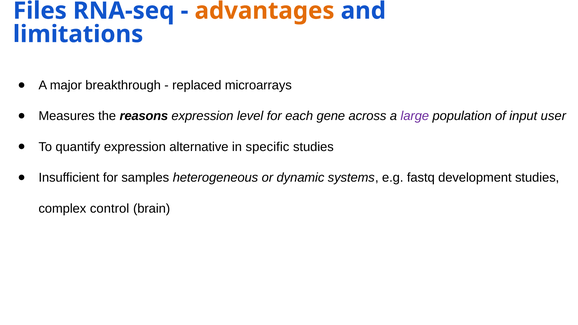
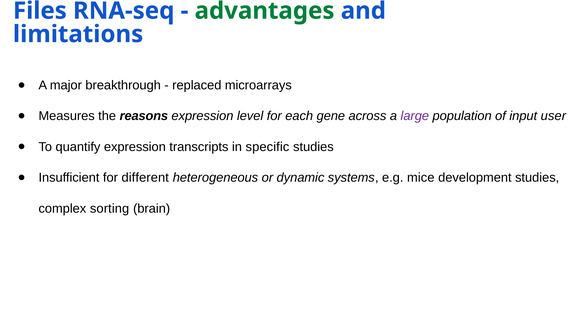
advantages colour: orange -> green
alternative: alternative -> transcripts
samples: samples -> different
fastq: fastq -> mice
control: control -> sorting
